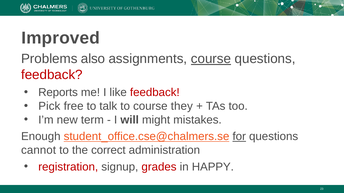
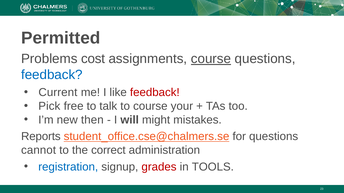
Improved: Improved -> Permitted
also: also -> cost
feedback at (52, 75) colour: red -> blue
Reports: Reports -> Current
they: they -> your
term: term -> then
Enough: Enough -> Reports
for underline: present -> none
registration colour: red -> blue
HAPPY: HAPPY -> TOOLS
